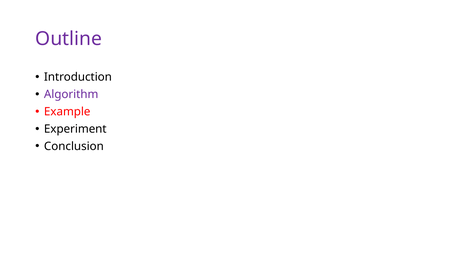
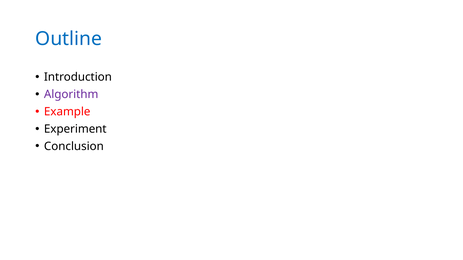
Outline colour: purple -> blue
